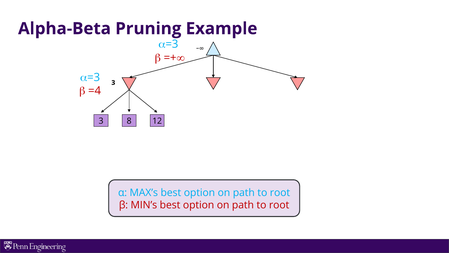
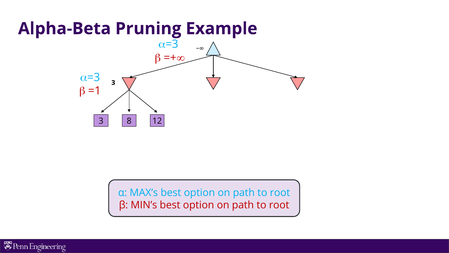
=4: =4 -> =1
